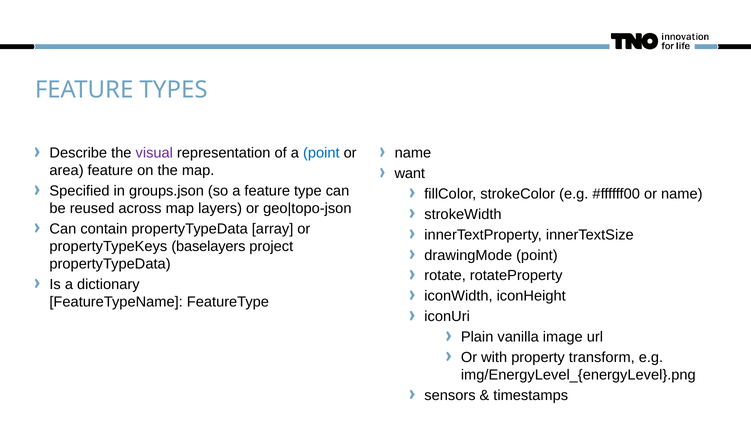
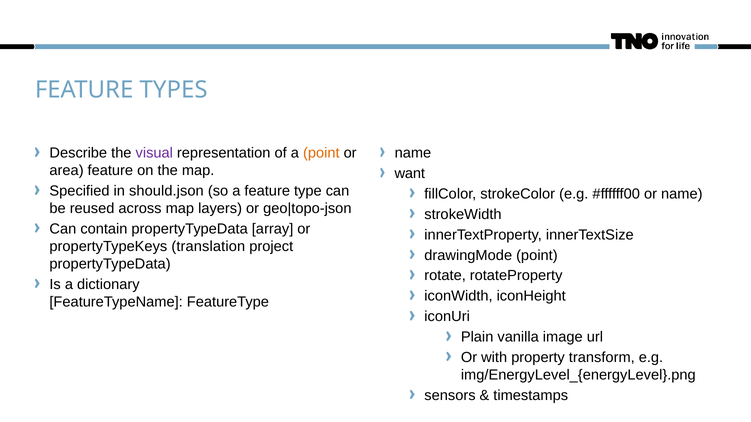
point at (321, 153) colour: blue -> orange
groups.json: groups.json -> should.json
baselayers: baselayers -> translation
